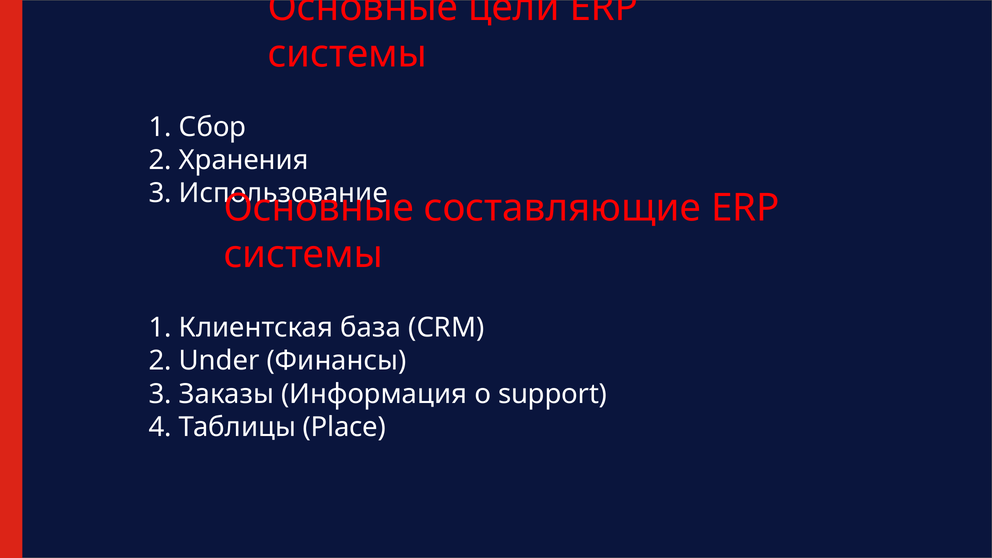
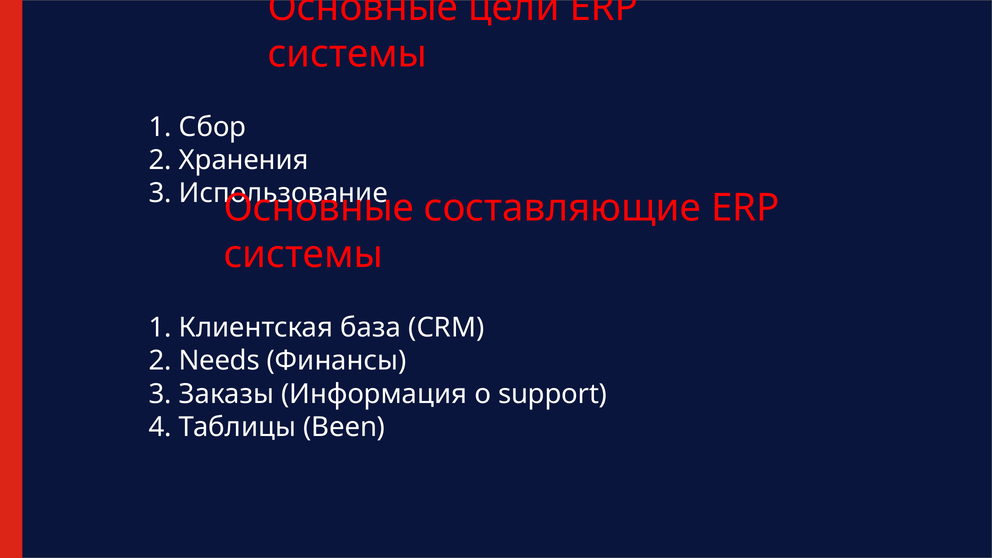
Under: Under -> Needs
Place: Place -> Been
